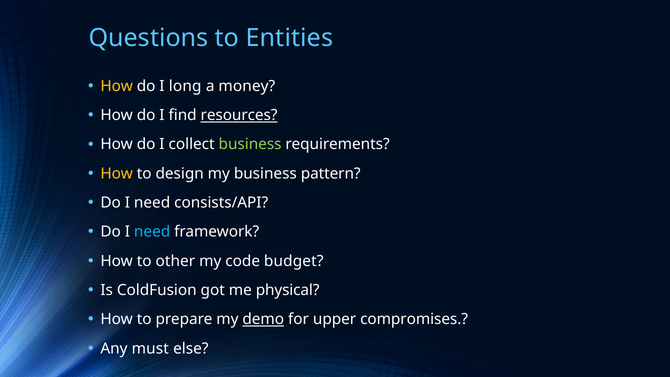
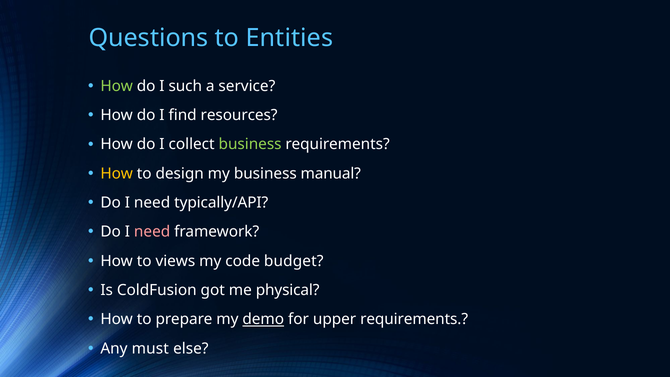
How at (117, 86) colour: yellow -> light green
long: long -> such
money: money -> service
resources underline: present -> none
pattern: pattern -> manual
consists/API: consists/API -> typically/API
need at (152, 232) colour: light blue -> pink
other: other -> views
upper compromises: compromises -> requirements
